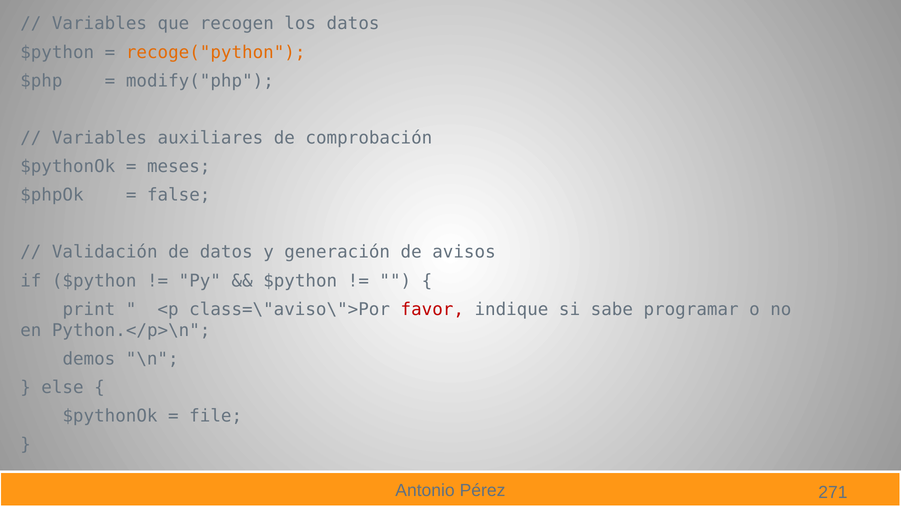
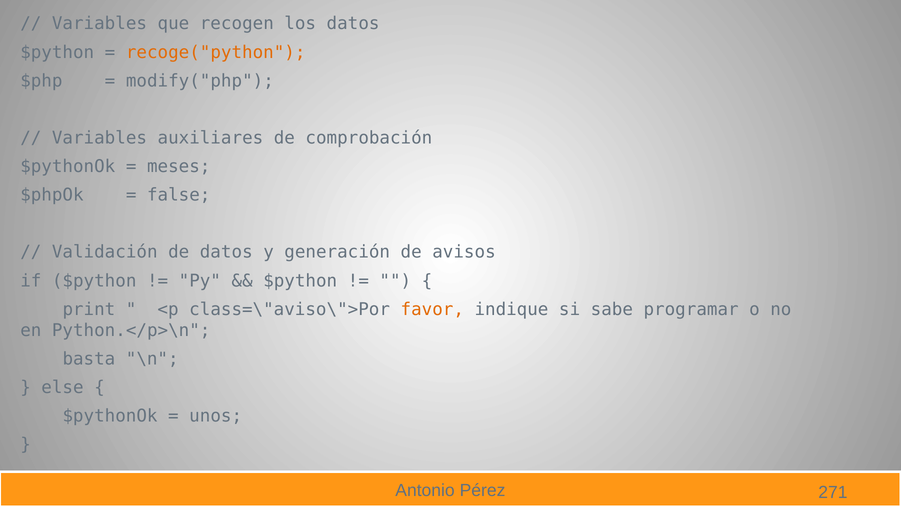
favor colour: red -> orange
demos: demos -> basta
file: file -> unos
